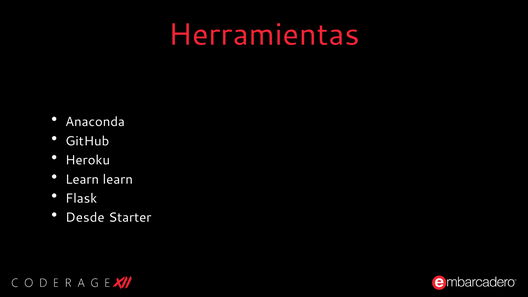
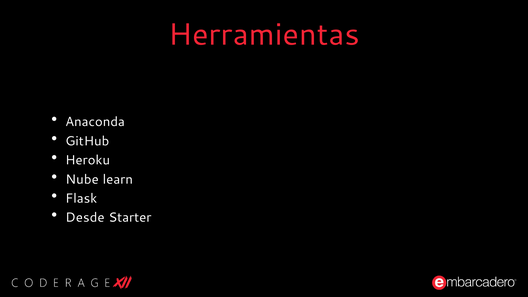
Learn at (82, 179): Learn -> Nube
